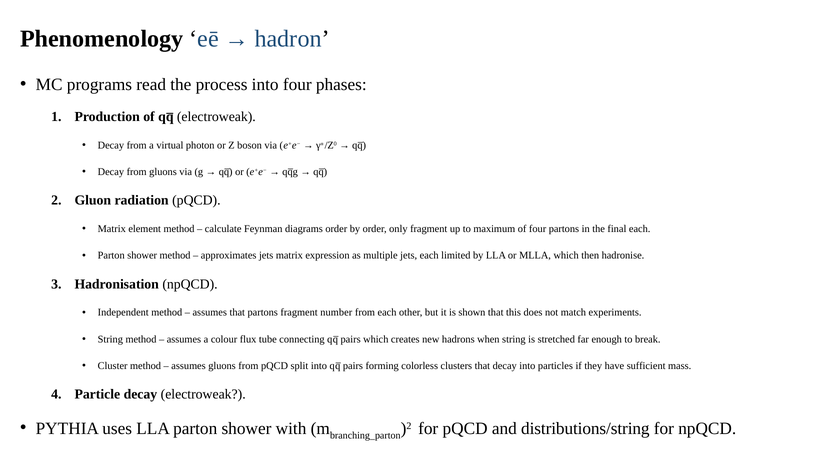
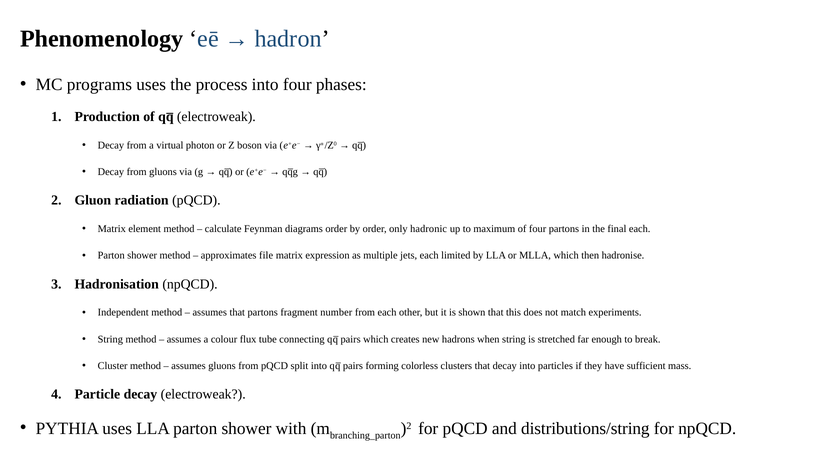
programs read: read -> uses
only fragment: fragment -> hadronic
approximates jets: jets -> file
